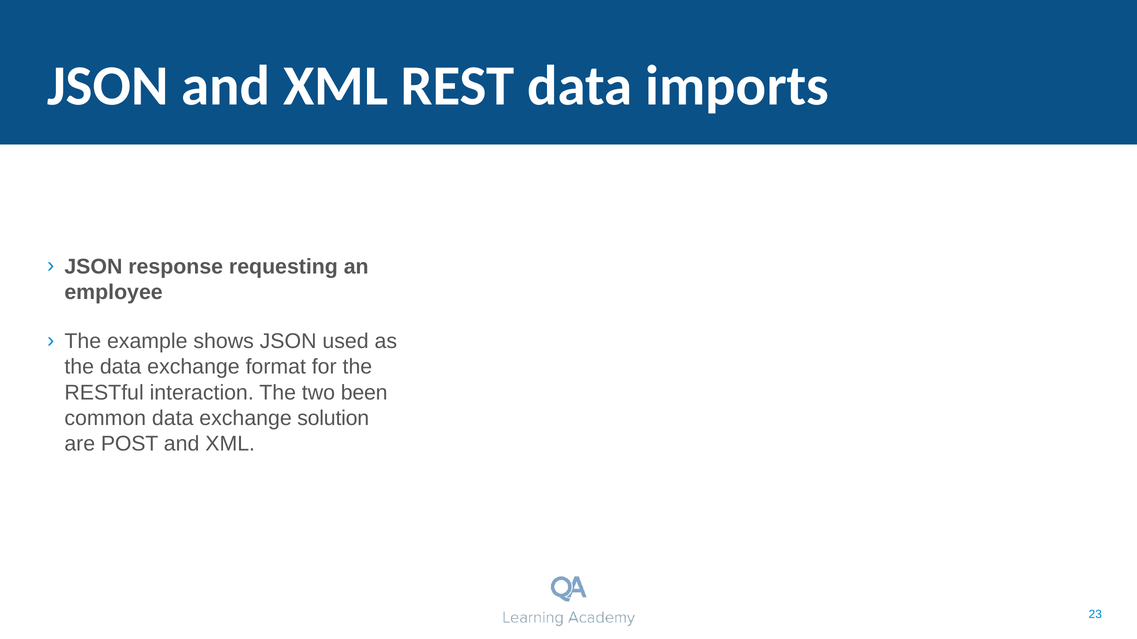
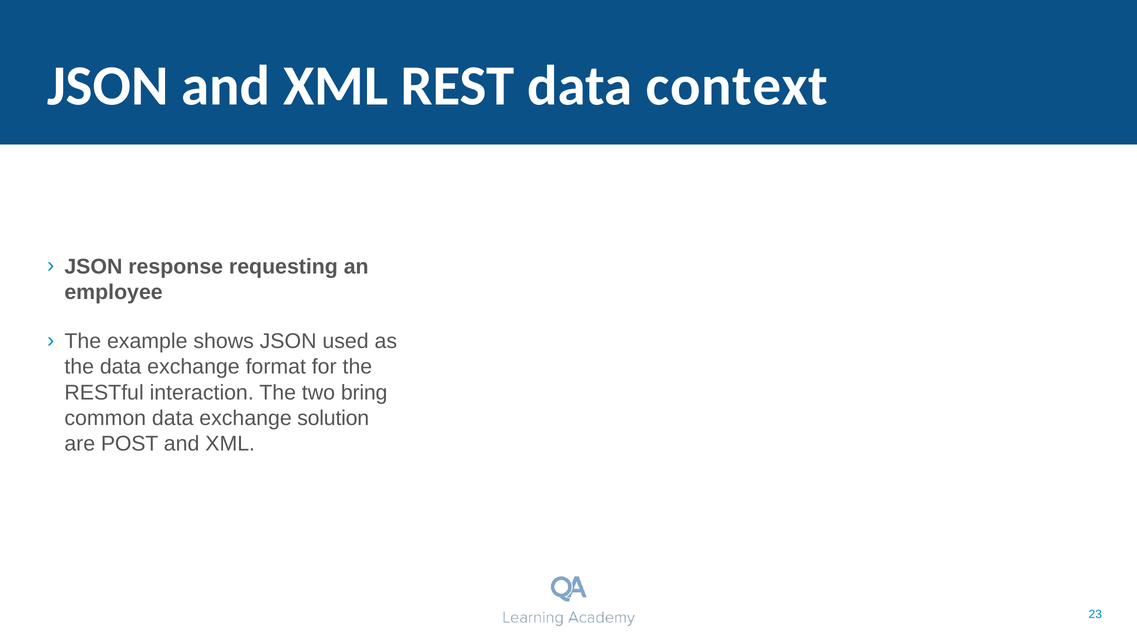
imports: imports -> context
been: been -> bring
